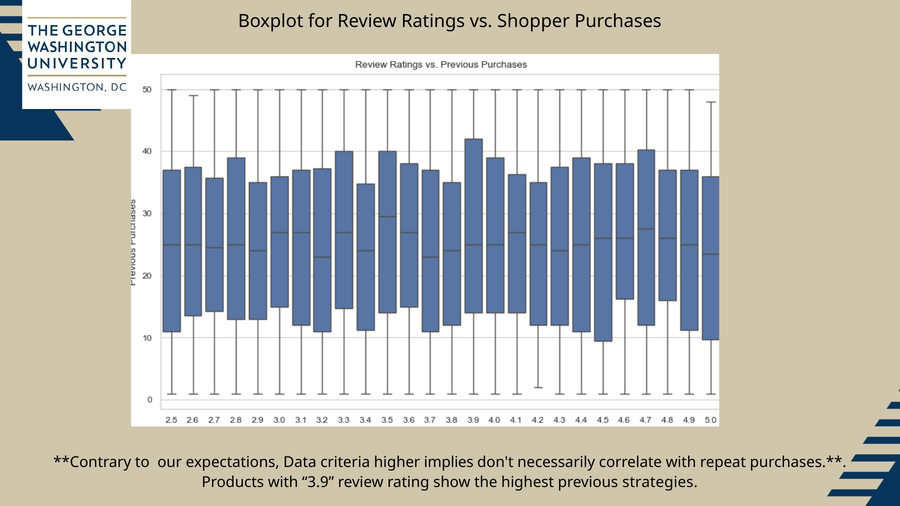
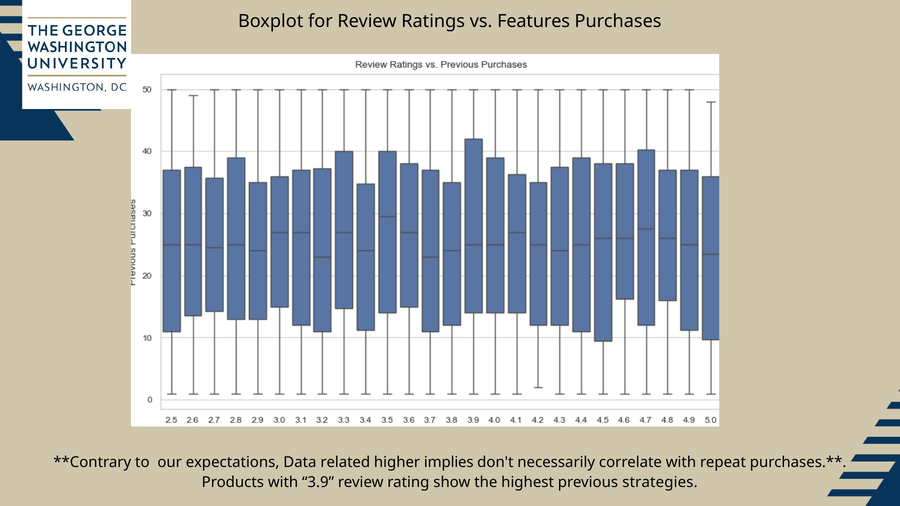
Shopper: Shopper -> Features
criteria: criteria -> related
